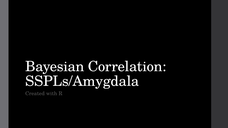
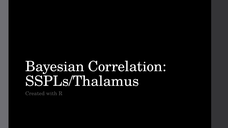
SSPLs/Amygdala: SSPLs/Amygdala -> SSPLs/Thalamus
